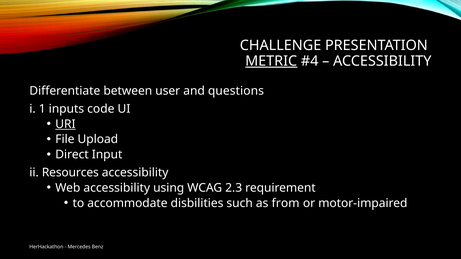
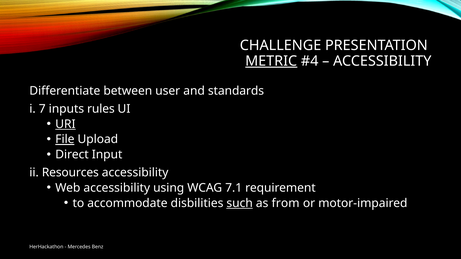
questions: questions -> standards
1: 1 -> 7
code: code -> rules
File underline: none -> present
2.3: 2.3 -> 7.1
such underline: none -> present
